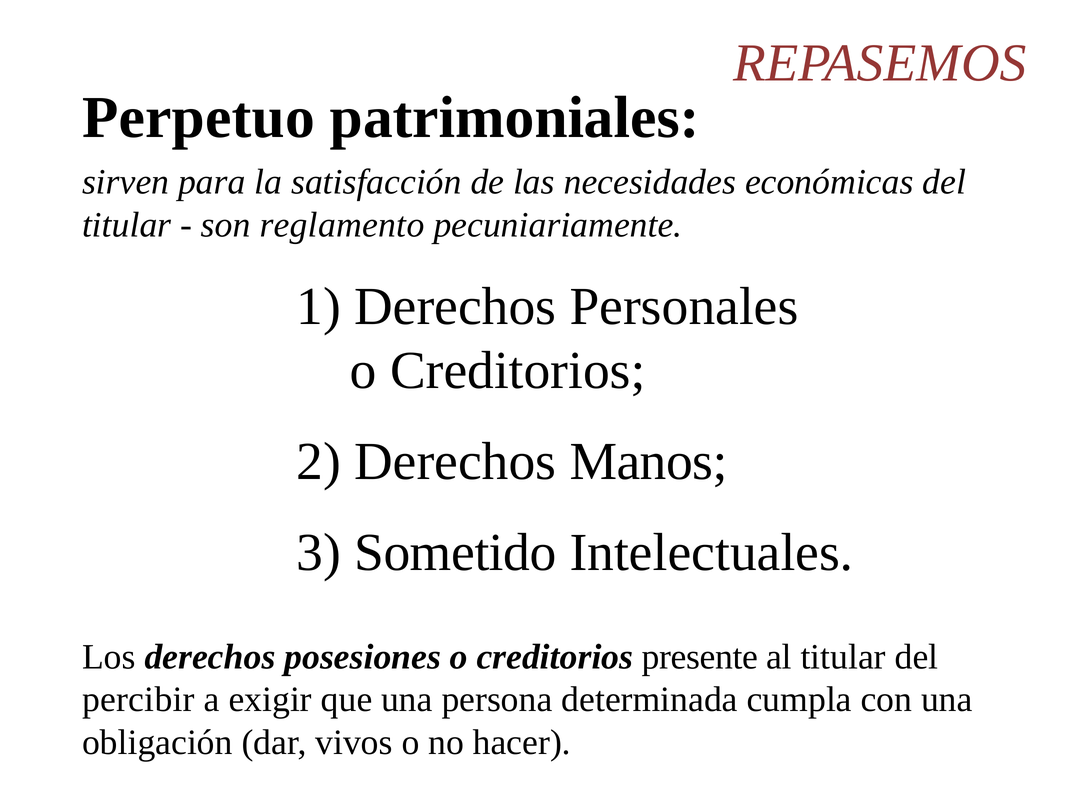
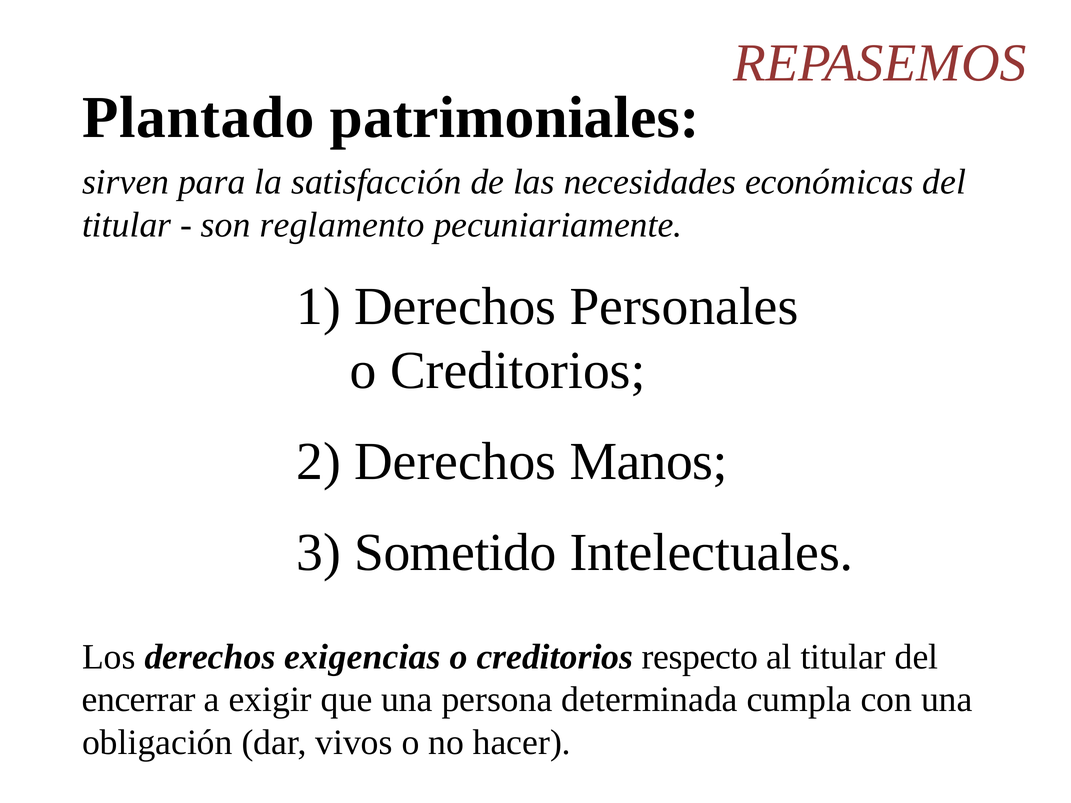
Perpetuo: Perpetuo -> Plantado
posesiones: posesiones -> exigencias
presente: presente -> respecto
percibir: percibir -> encerrar
